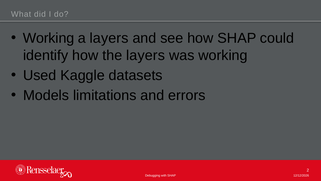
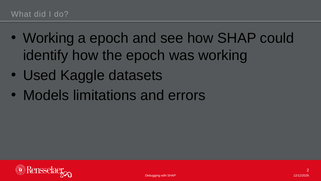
a layers: layers -> epoch
the layers: layers -> epoch
